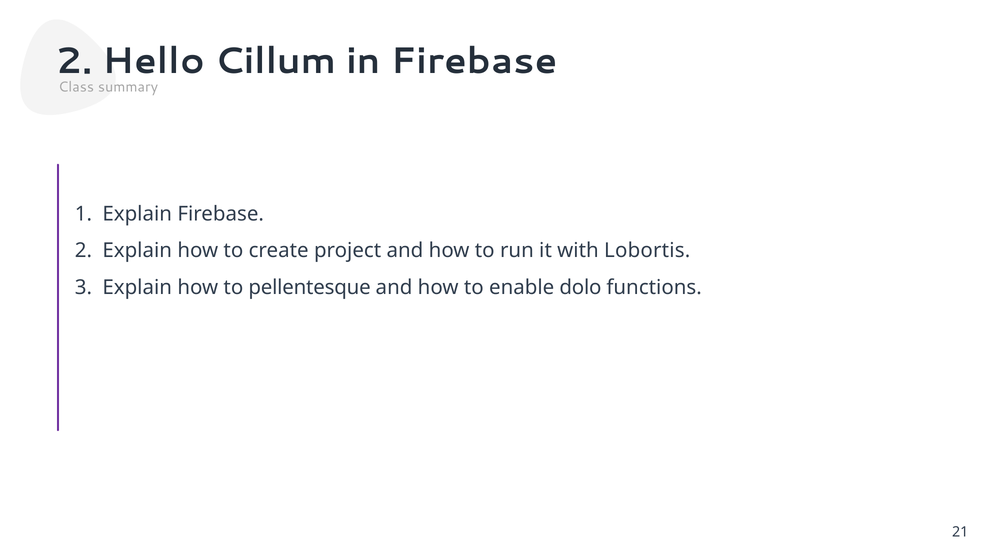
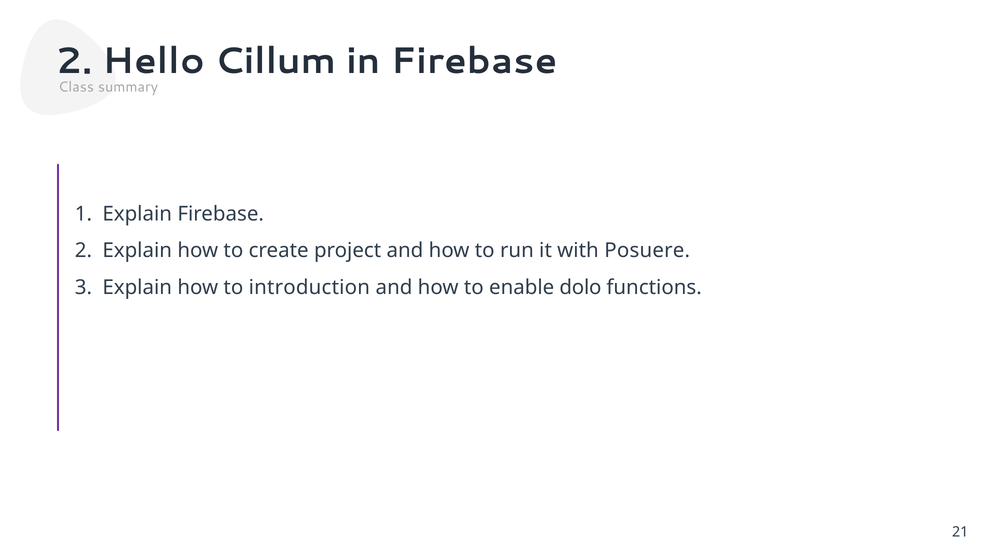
Lobortis: Lobortis -> Posuere
pellentesque: pellentesque -> introduction
